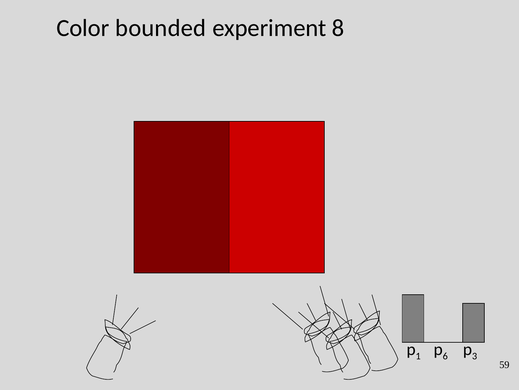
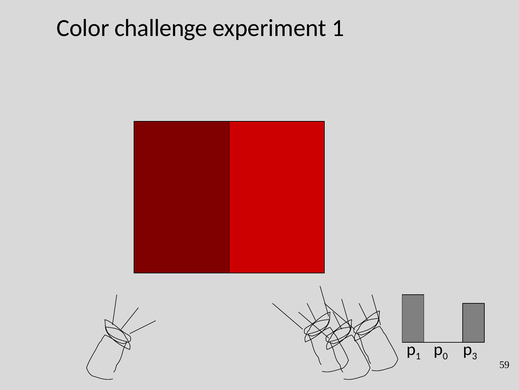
bounded: bounded -> challenge
experiment 8: 8 -> 1
6: 6 -> 0
